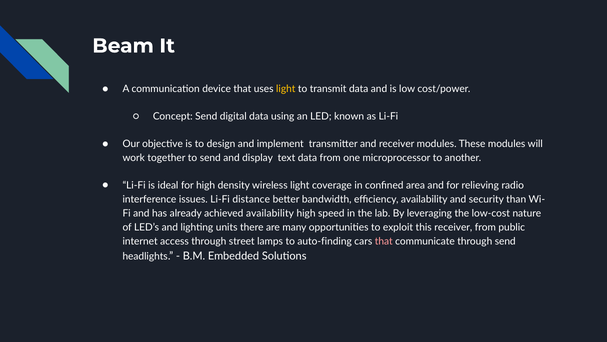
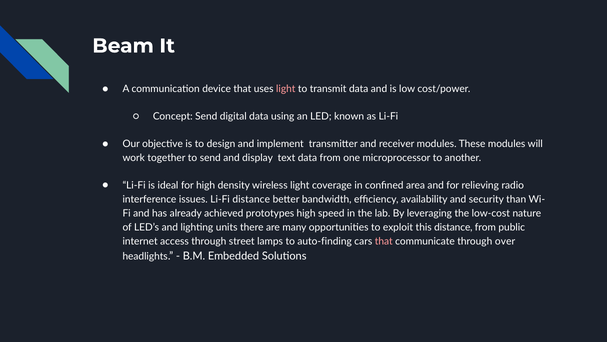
light at (286, 89) colour: yellow -> pink
achieved availability: availability -> prototypes
this receiver: receiver -> distance
through send: send -> over
